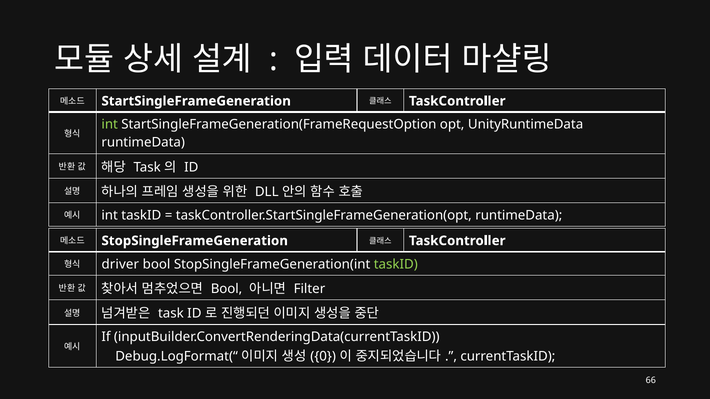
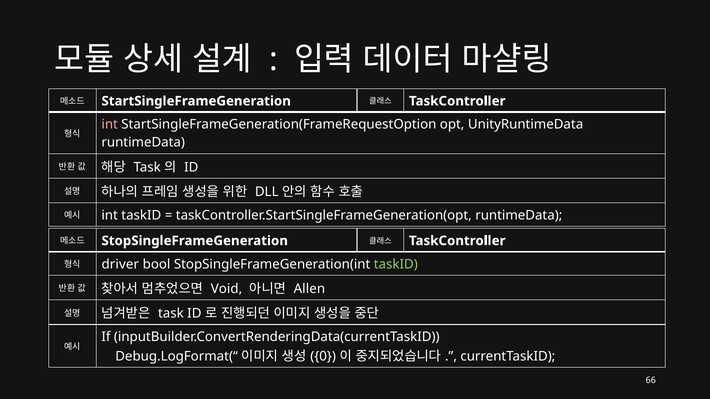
int at (110, 125) colour: light green -> pink
Bool at (227, 289): Bool -> Void
Filter: Filter -> Allen
